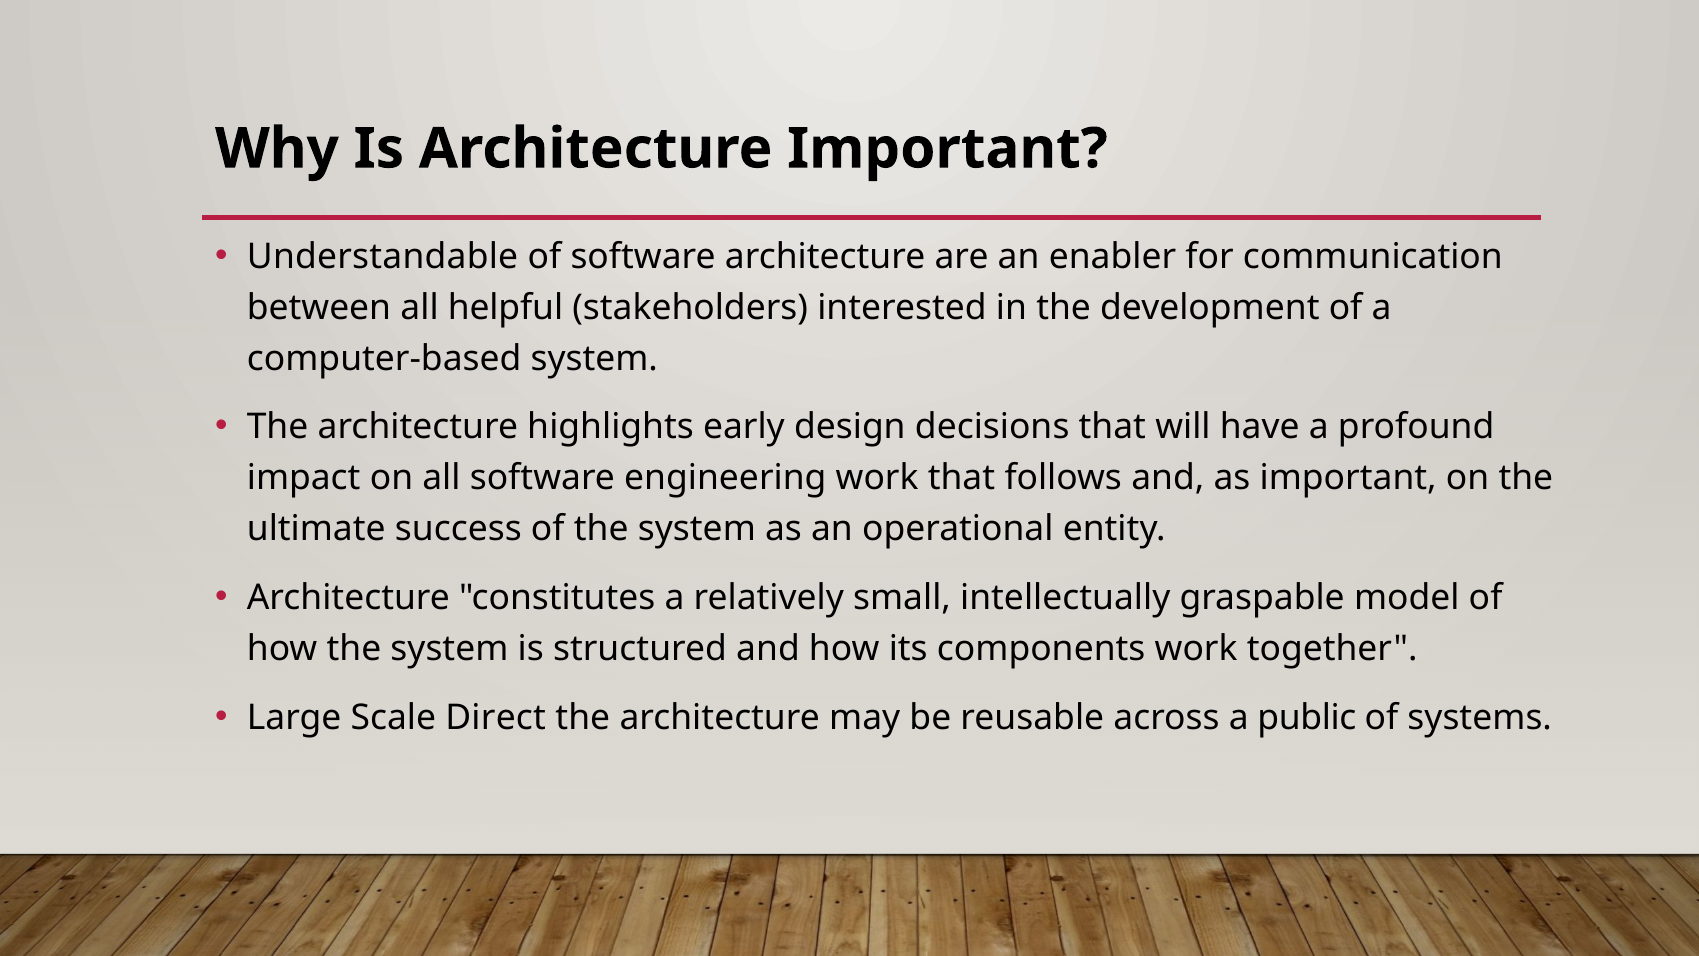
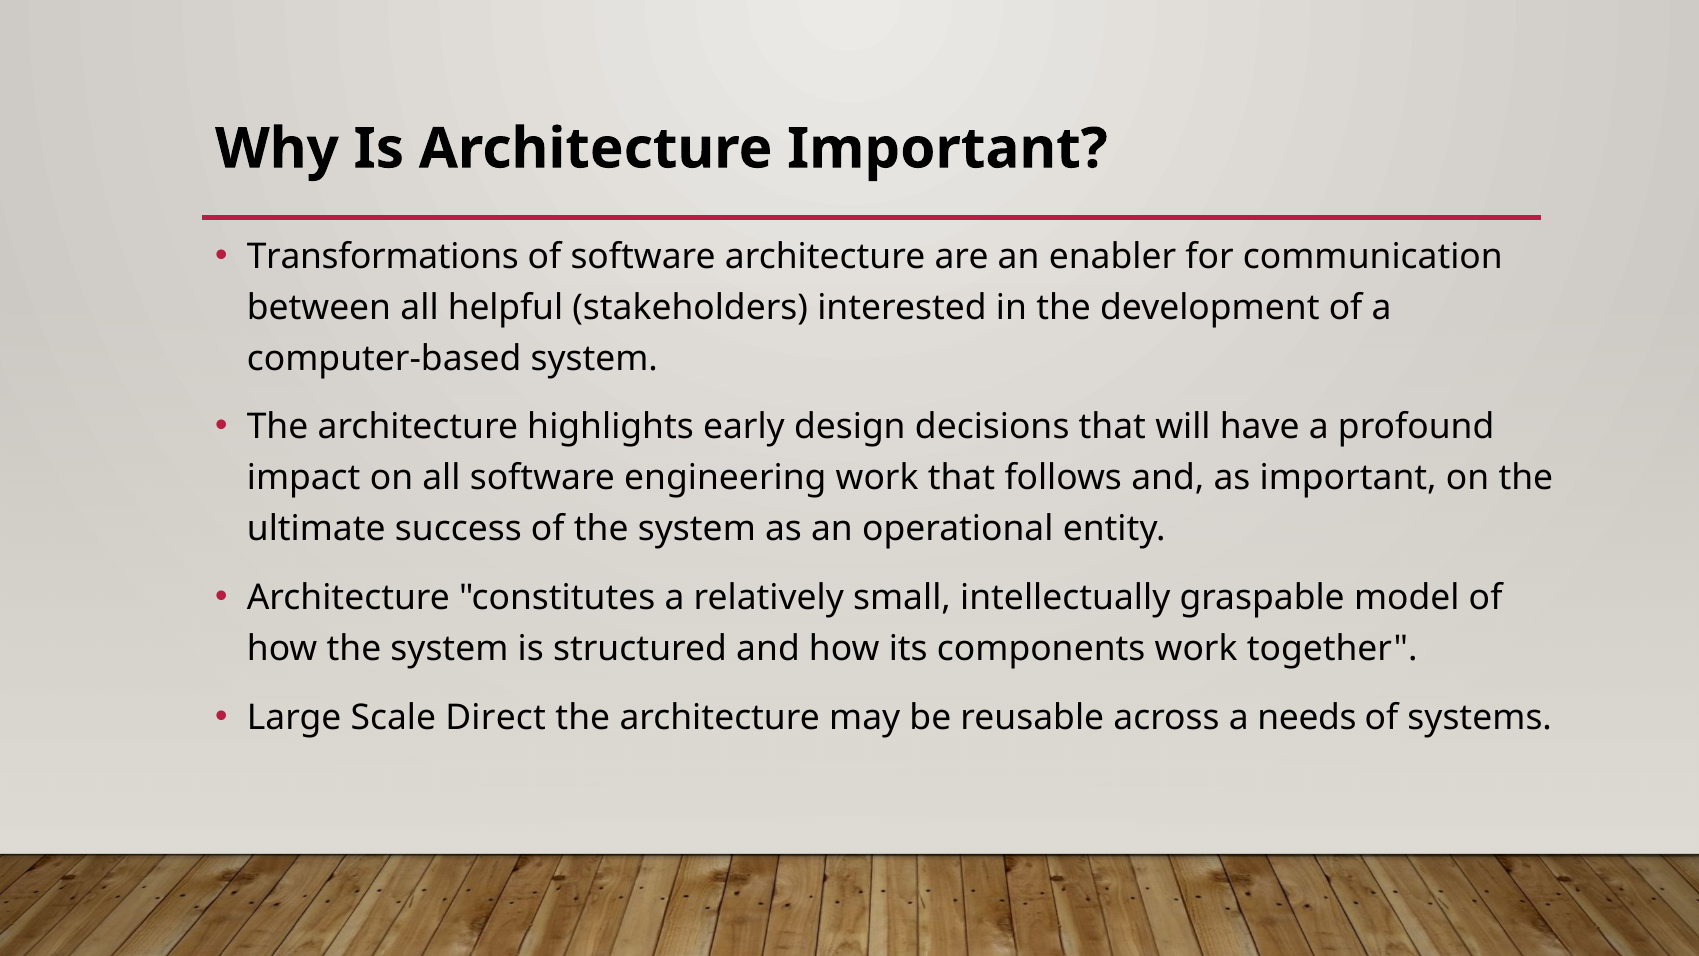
Understandable: Understandable -> Transformations
public: public -> needs
